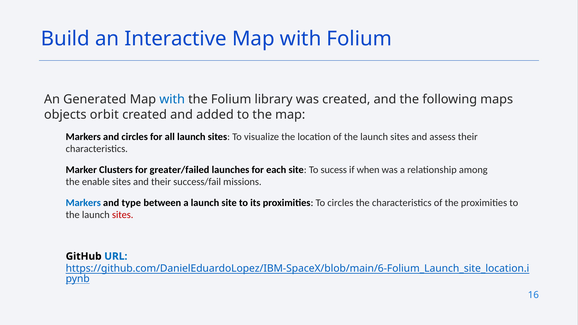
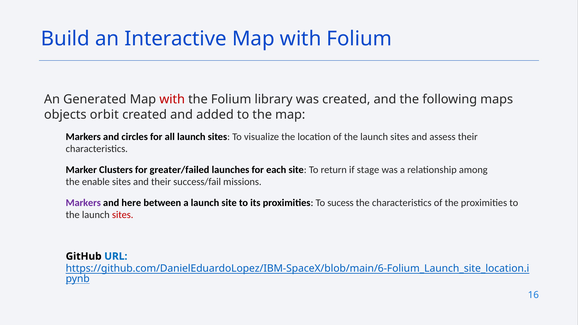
with at (172, 100) colour: blue -> red
sucess: sucess -> return
when: when -> stage
Markers at (83, 203) colour: blue -> purple
type: type -> here
To circles: circles -> sucess
